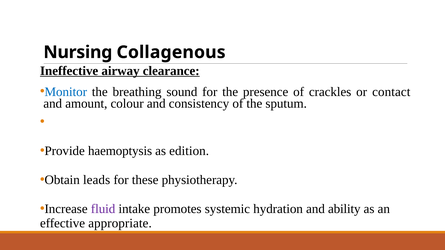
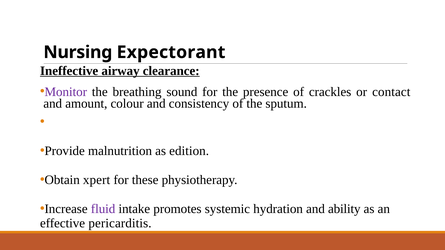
Collagenous: Collagenous -> Expectorant
Monitor colour: blue -> purple
haemoptysis: haemoptysis -> malnutrition
leads: leads -> xpert
appropriate: appropriate -> pericarditis
